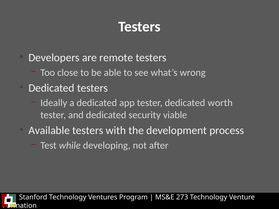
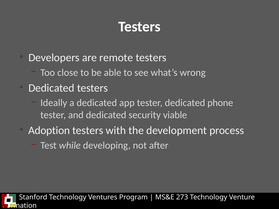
worth: worth -> phone
Available: Available -> Adoption
